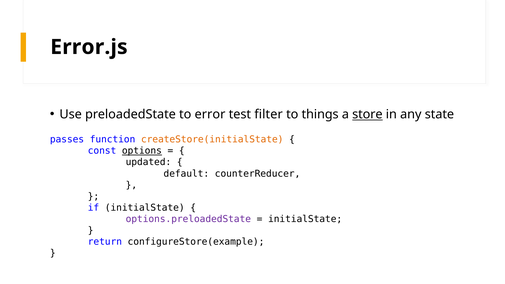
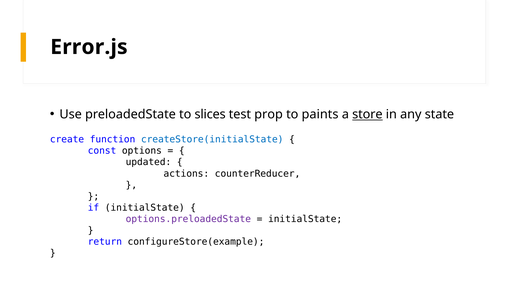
error: error -> slices
filter: filter -> prop
things: things -> paints
passes: passes -> create
createStore(initialState colour: orange -> blue
options underline: present -> none
default: default -> actions
